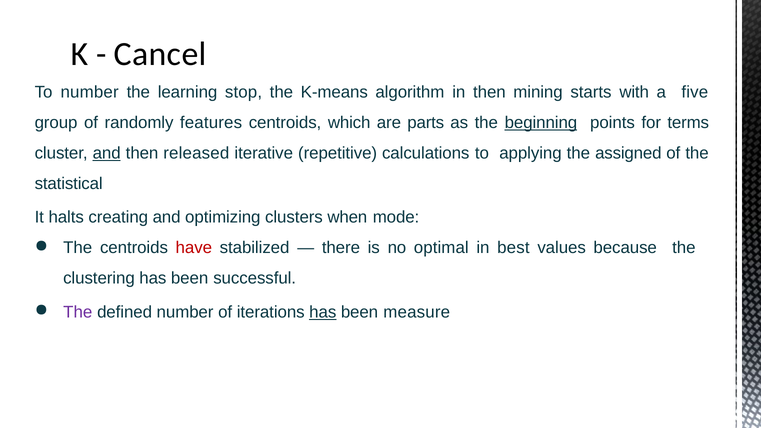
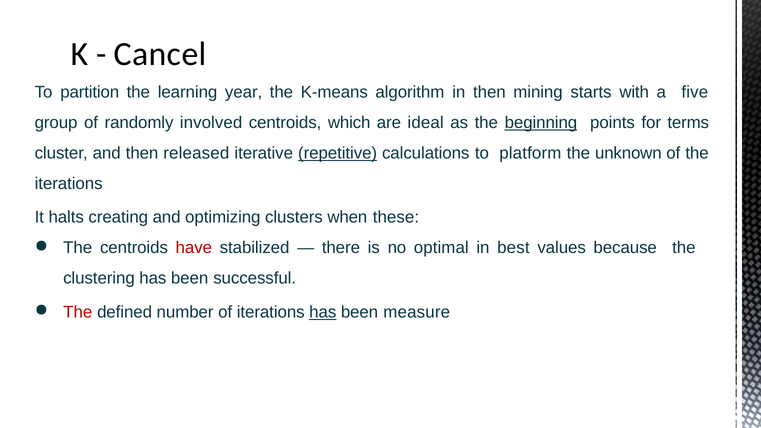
To number: number -> partition
stop: stop -> year
features: features -> involved
parts: parts -> ideal
and at (107, 153) underline: present -> none
repetitive underline: none -> present
applying: applying -> platform
assigned: assigned -> unknown
statistical at (69, 184): statistical -> iterations
mode: mode -> these
The at (78, 312) colour: purple -> red
